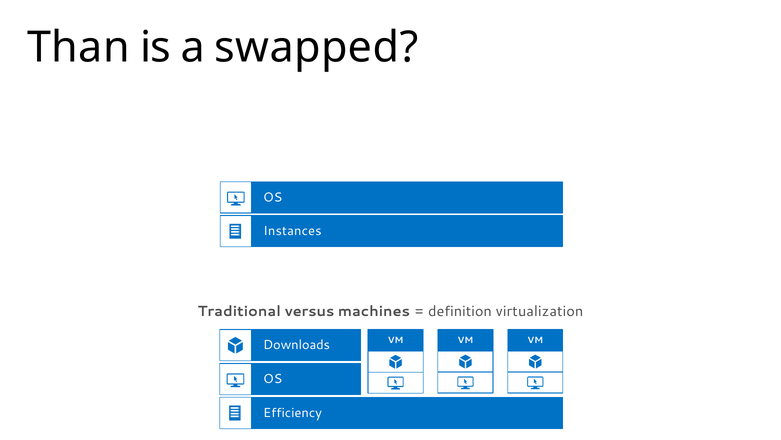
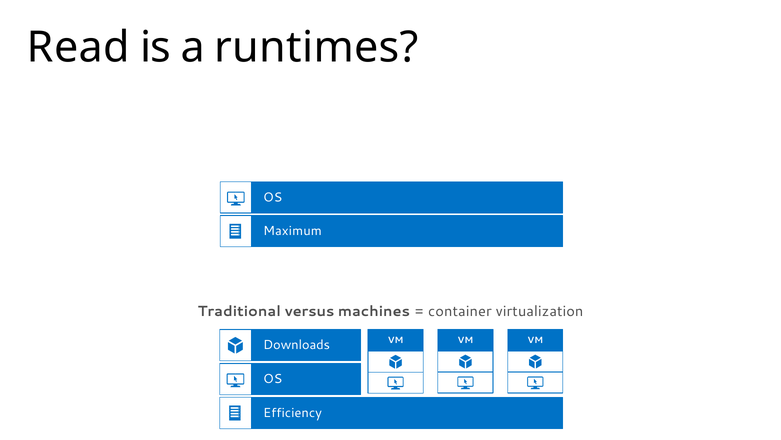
Than: Than -> Read
swapped: swapped -> runtimes
Instances: Instances -> Maximum
definition: definition -> container
